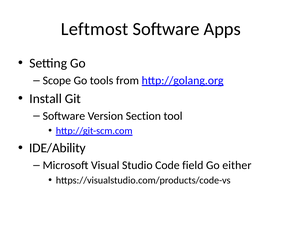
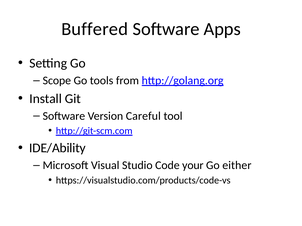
Leftmost: Leftmost -> Buffered
Section: Section -> Careful
field: field -> your
